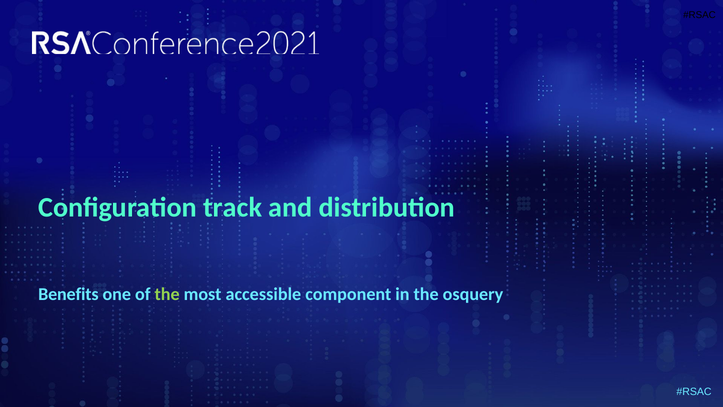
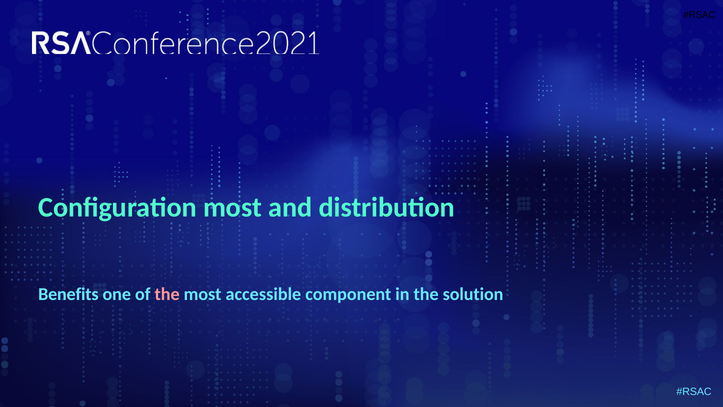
Configuration track: track -> most
the at (167, 294) colour: light green -> pink
osquery: osquery -> solution
